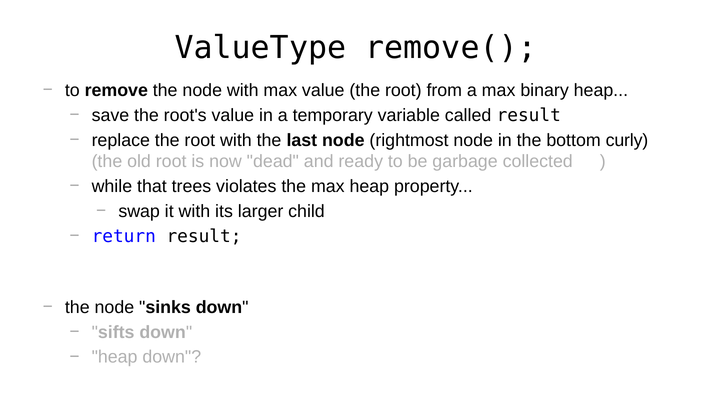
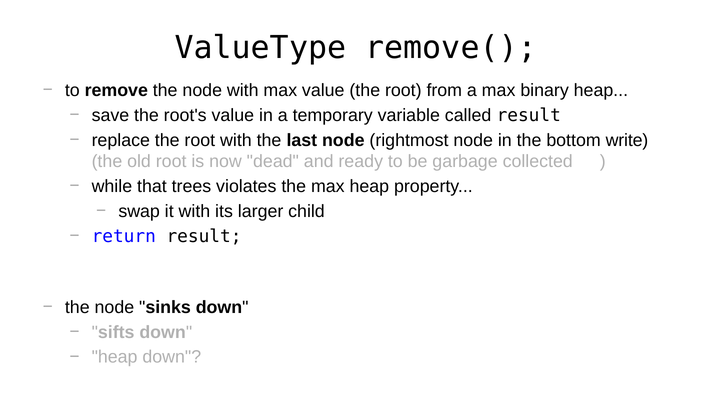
curly: curly -> write
